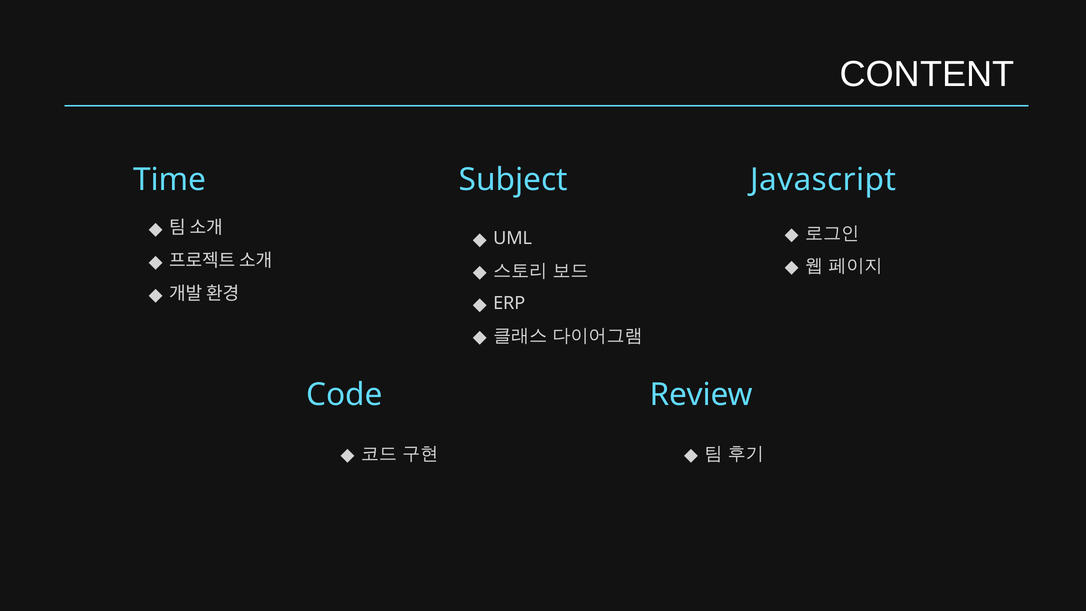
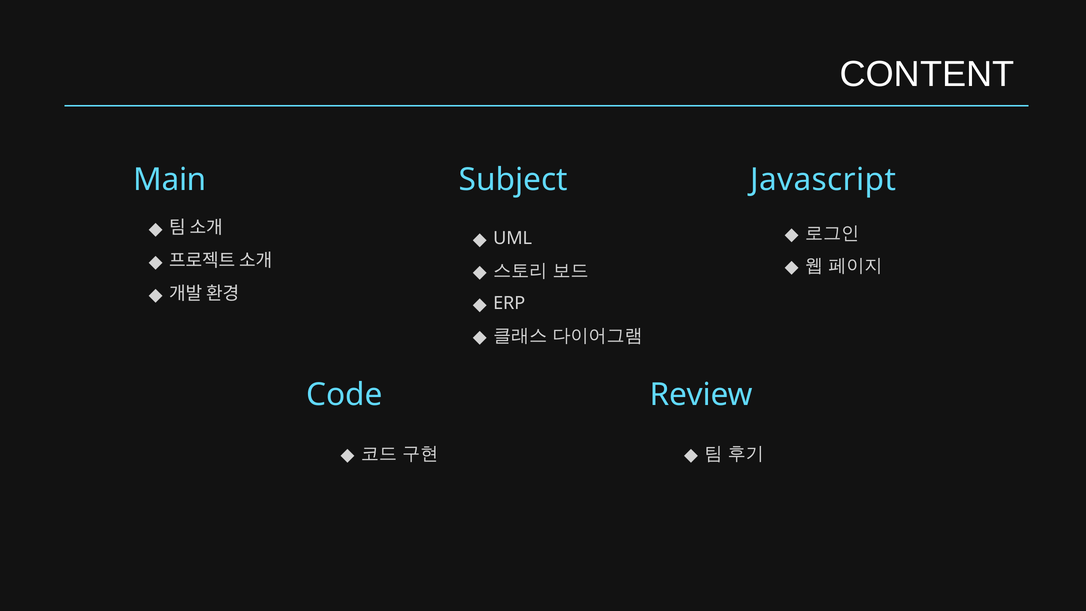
Time: Time -> Main
